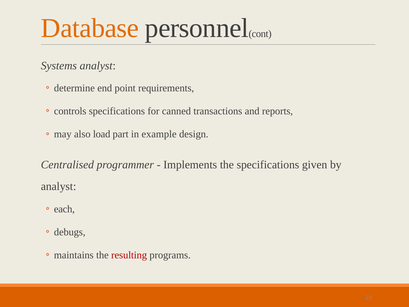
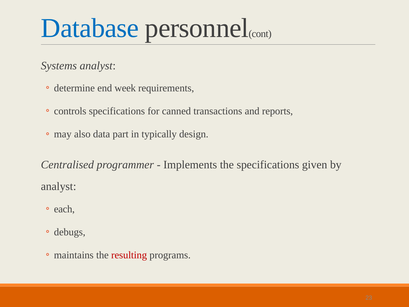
Database colour: orange -> blue
point: point -> week
load: load -> data
example: example -> typically
